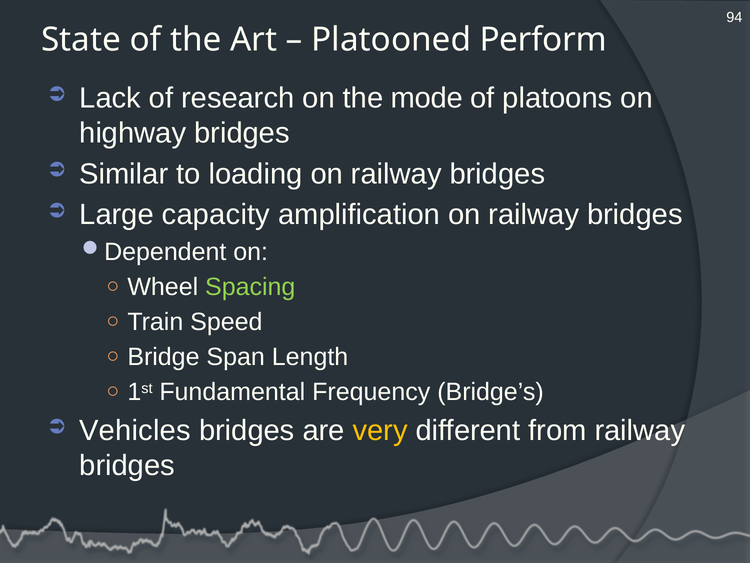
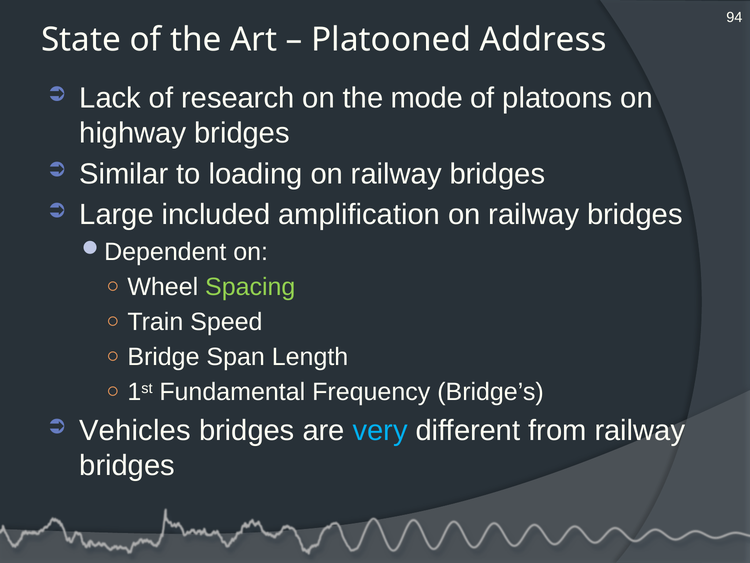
Perform: Perform -> Address
capacity: capacity -> included
very colour: yellow -> light blue
